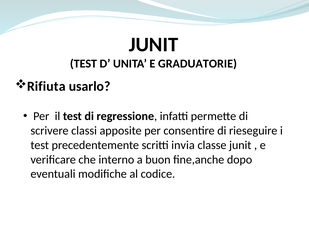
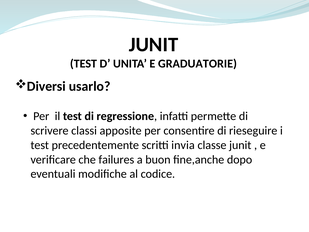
Rifiuta: Rifiuta -> Diversi
interno: interno -> failures
